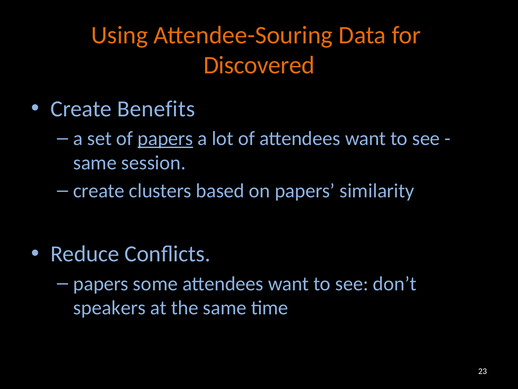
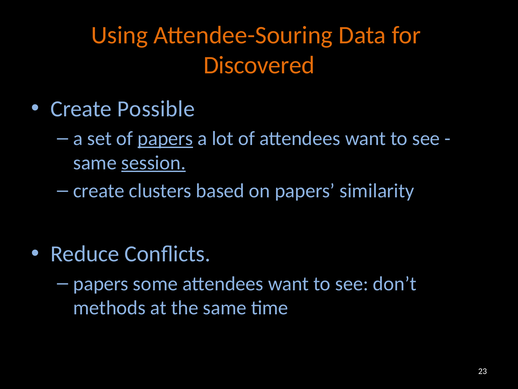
Benefits: Benefits -> Possible
session underline: none -> present
speakers: speakers -> methods
